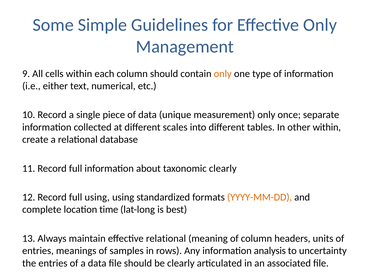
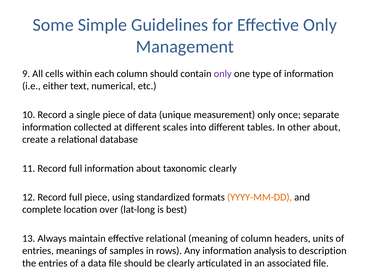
only at (223, 73) colour: orange -> purple
other within: within -> about
full using: using -> piece
time: time -> over
uncertainty: uncertainty -> description
